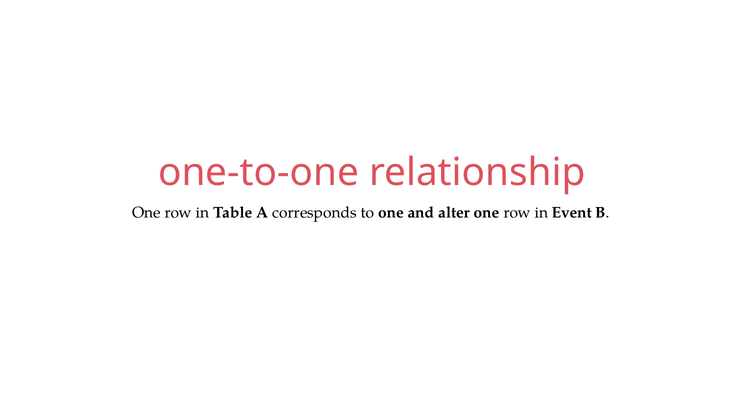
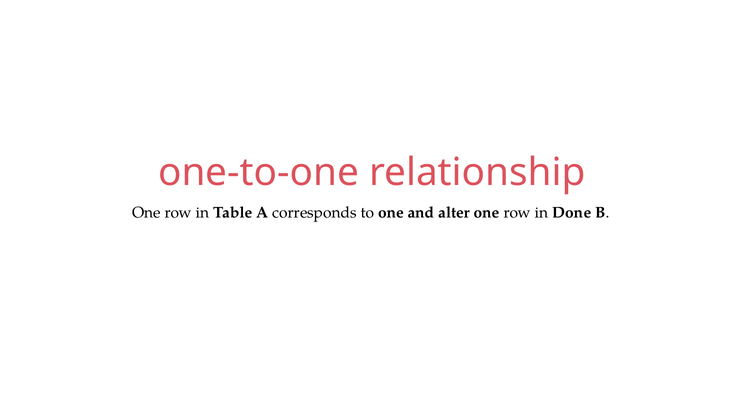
Event: Event -> Done
